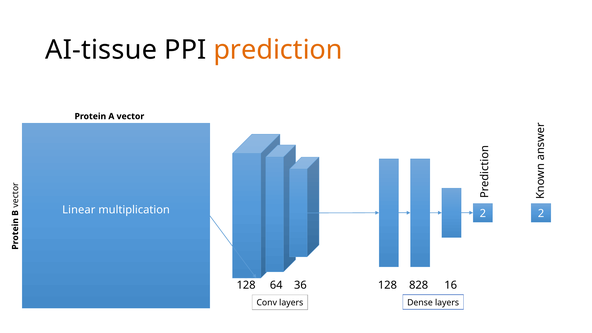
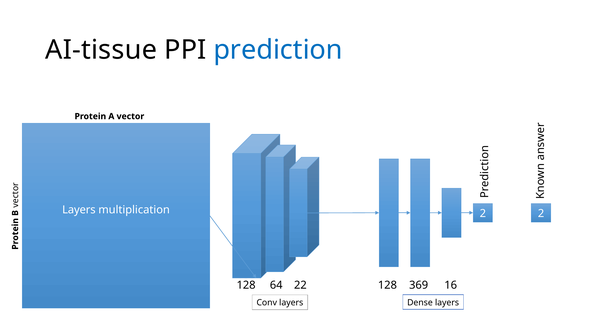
prediction colour: orange -> blue
Linear at (79, 210): Linear -> Layers
36: 36 -> 22
828: 828 -> 369
